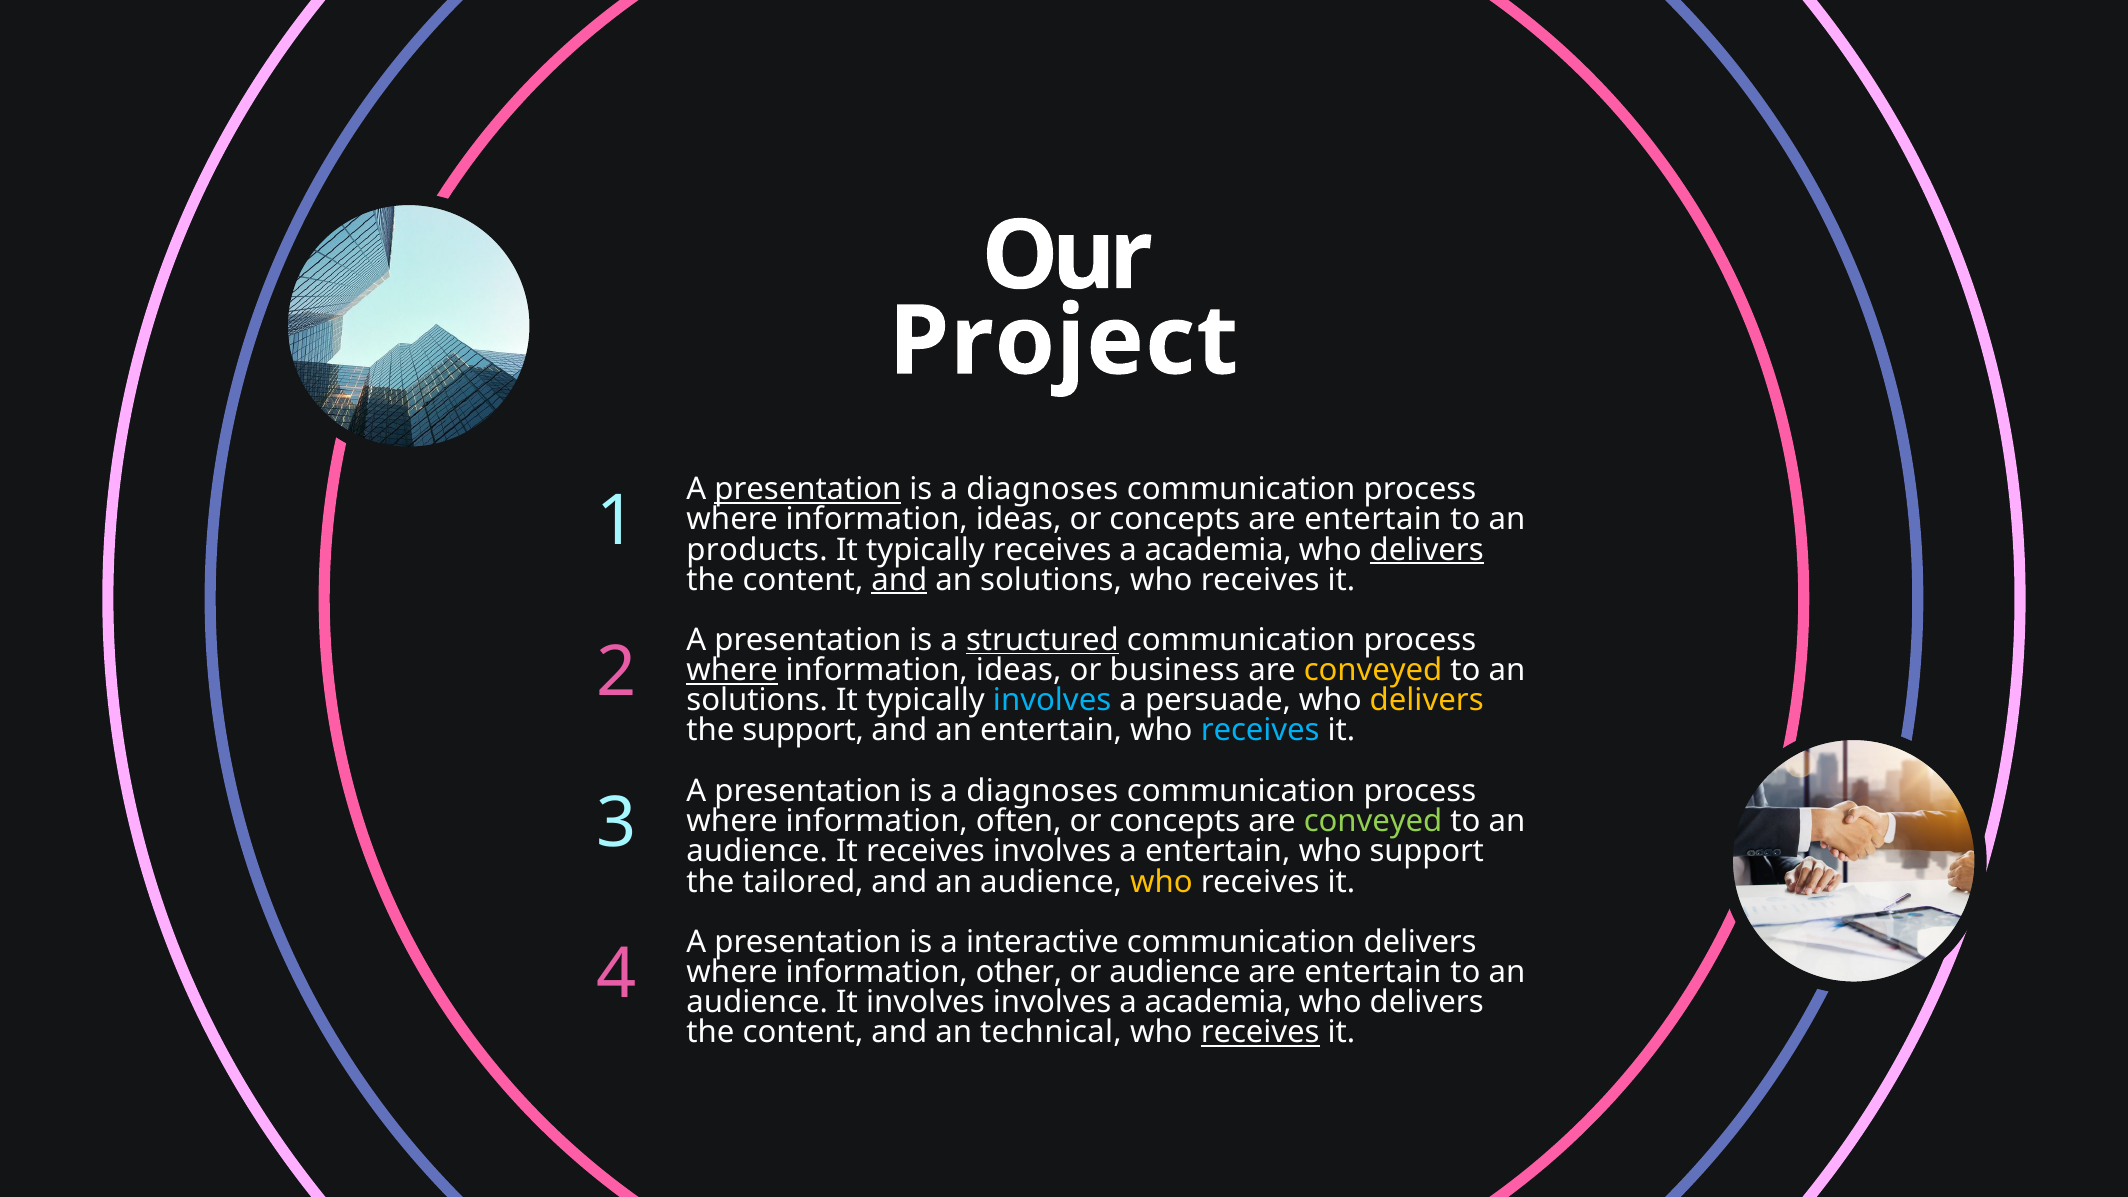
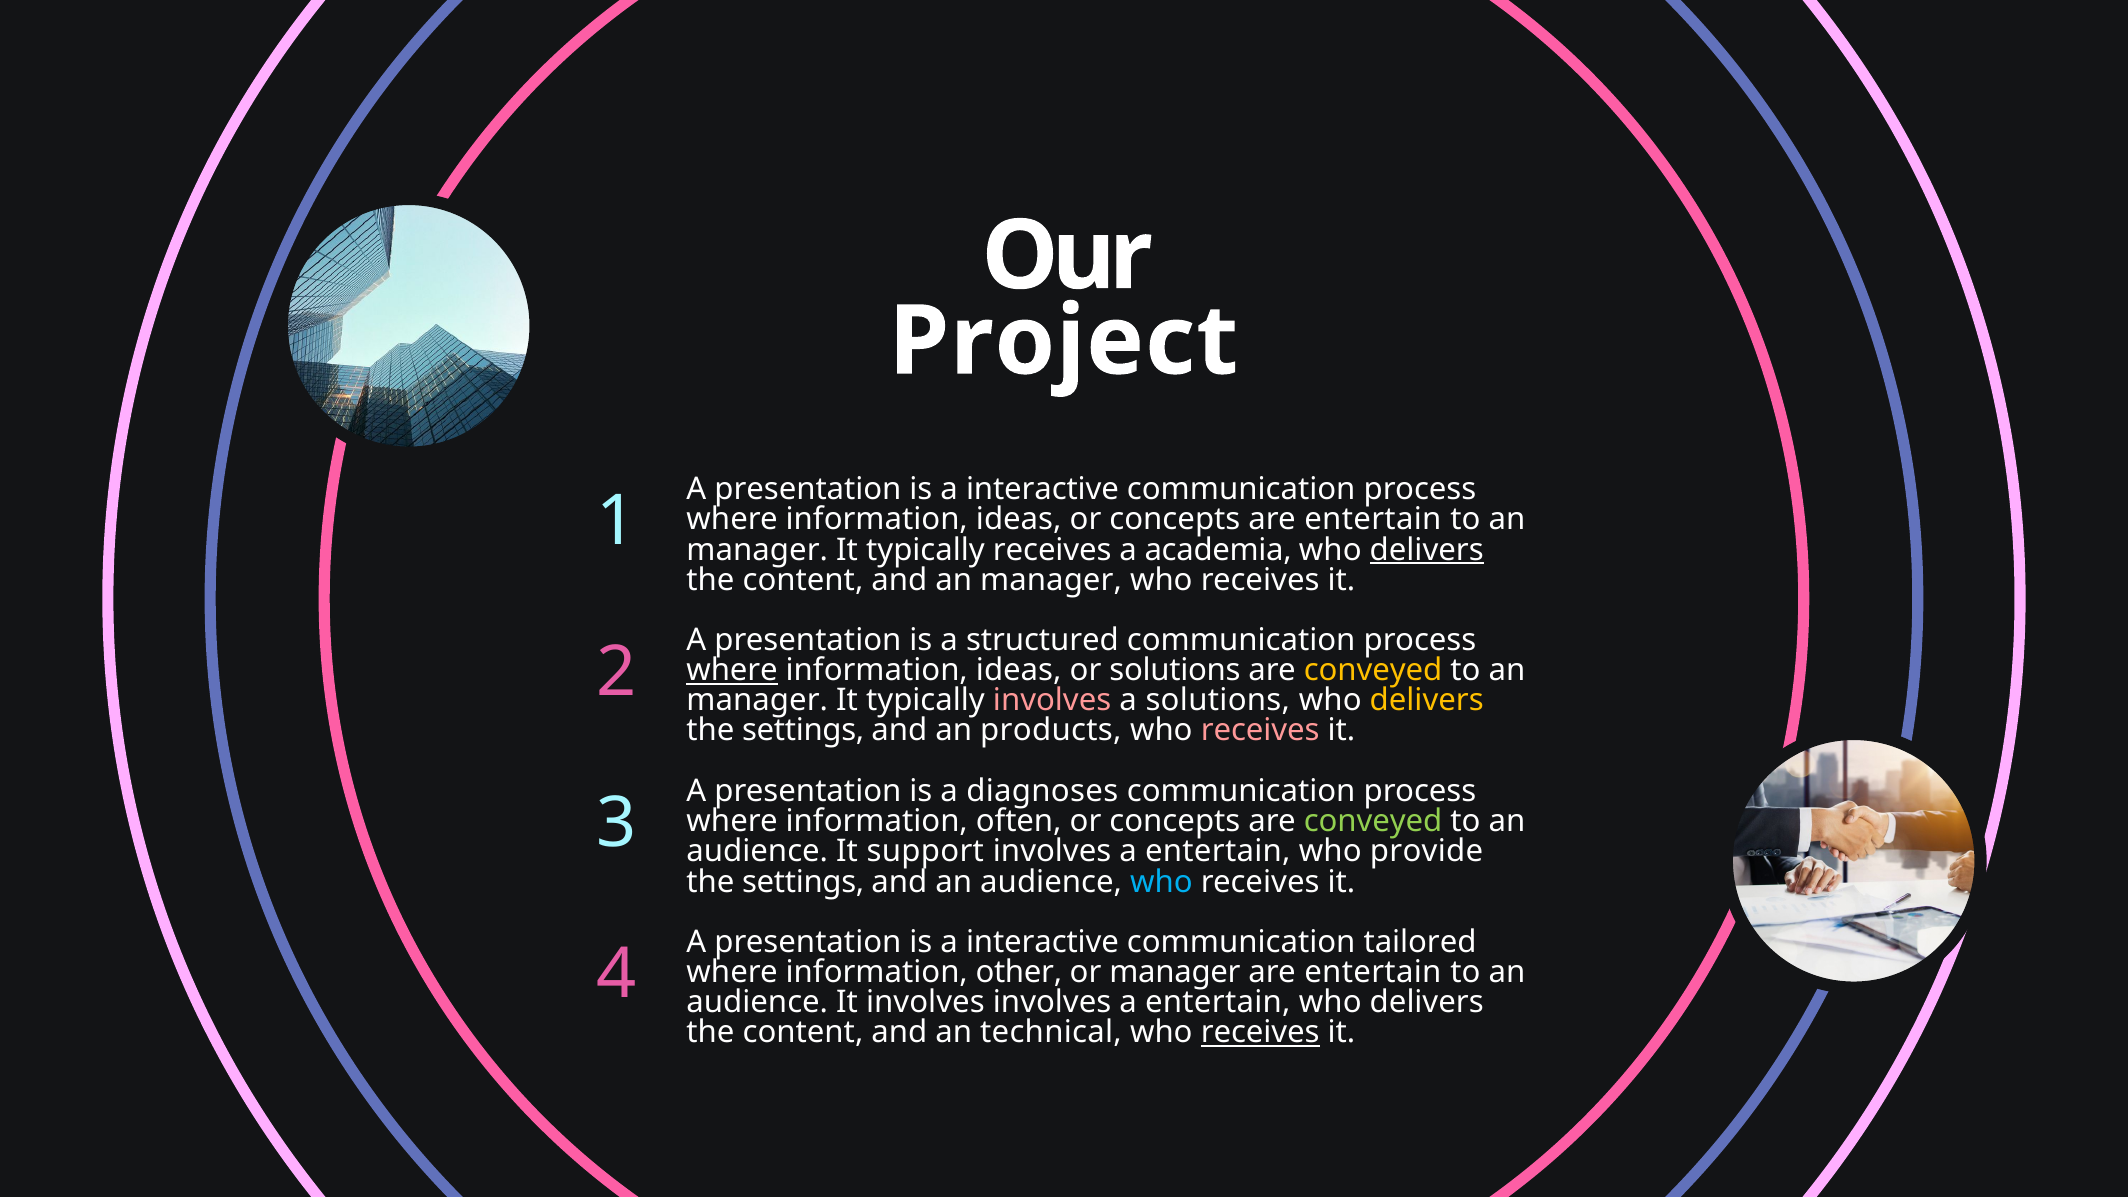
presentation at (808, 489) underline: present -> none
diagnoses at (1042, 489): diagnoses -> interactive
products at (757, 550): products -> manager
and at (899, 580) underline: present -> none
solutions at (1051, 580): solutions -> manager
structured underline: present -> none
or business: business -> solutions
solutions at (757, 700): solutions -> manager
involves at (1052, 700) colour: light blue -> pink
a persuade: persuade -> solutions
support at (803, 731): support -> settings
an entertain: entertain -> products
receives at (1260, 731) colour: light blue -> pink
It receives: receives -> support
who support: support -> provide
tailored at (803, 882): tailored -> settings
who at (1161, 882) colour: yellow -> light blue
communication delivers: delivers -> tailored
or audience: audience -> manager
academia at (1218, 1002): academia -> entertain
